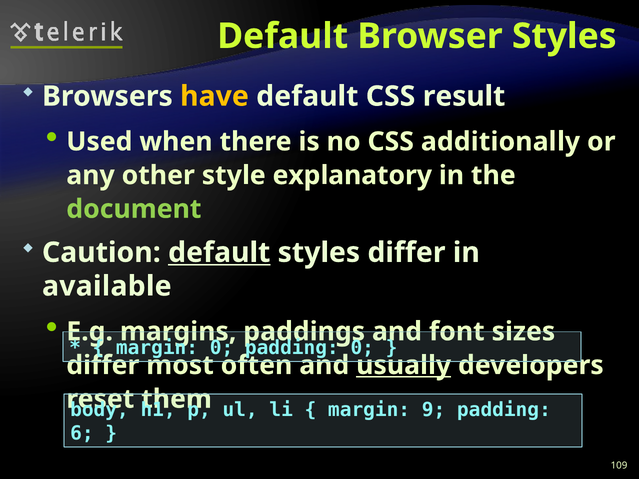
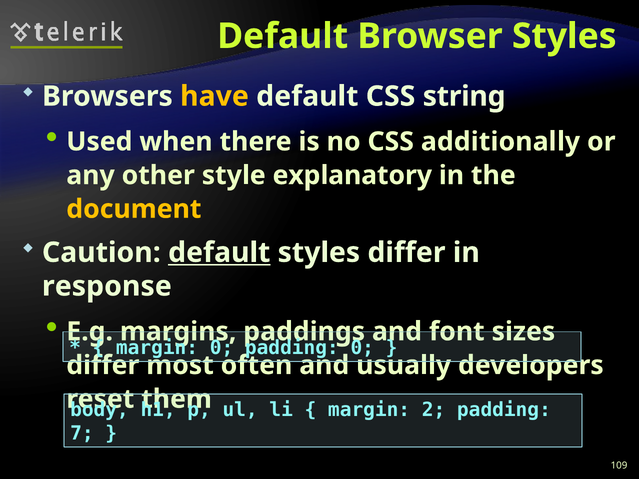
result: result -> string
document colour: light green -> yellow
available: available -> response
usually underline: present -> none
9: 9 -> 2
6: 6 -> 7
